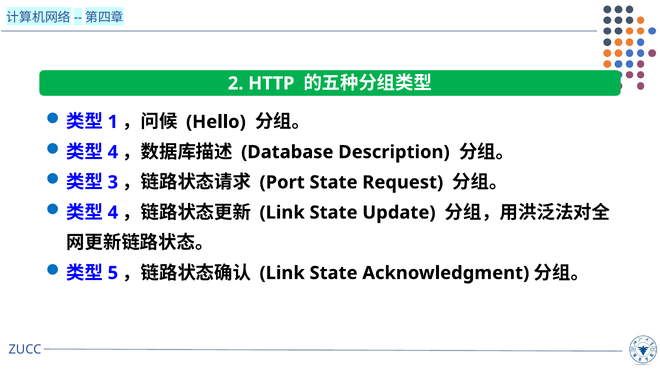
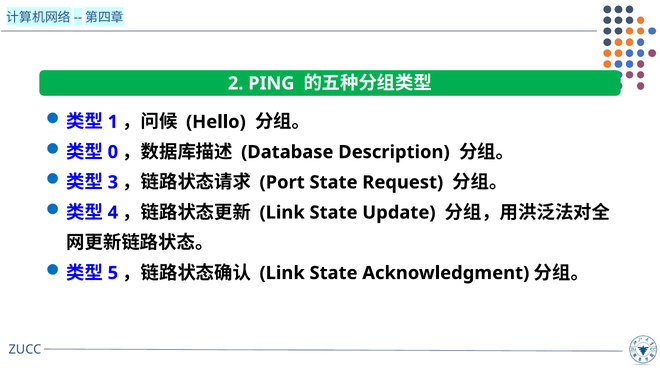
HTTP: HTTP -> PING
4 at (113, 152): 4 -> 0
